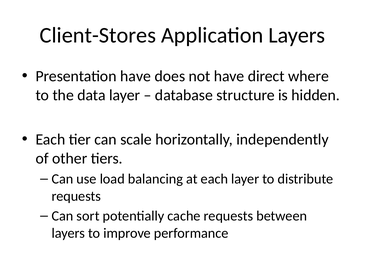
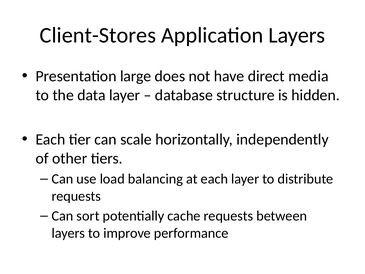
Presentation have: have -> large
where: where -> media
